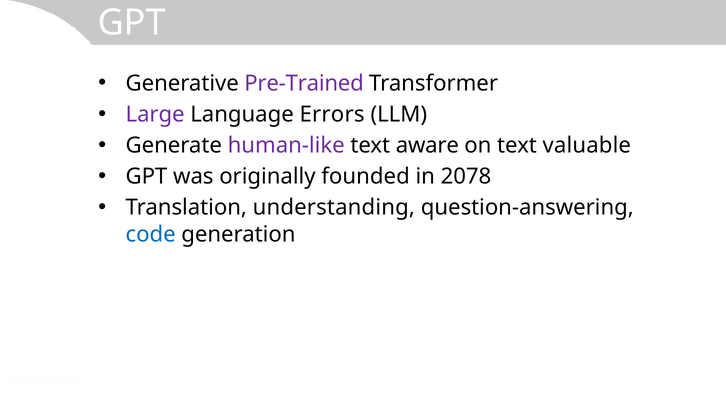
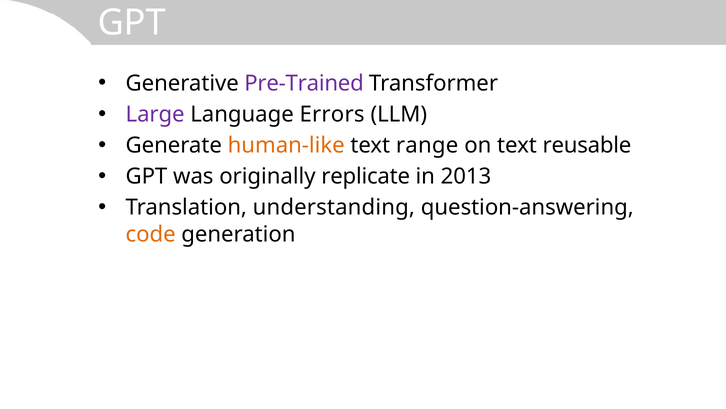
human-like colour: purple -> orange
aware: aware -> range
valuable: valuable -> reusable
founded: founded -> replicate
2078: 2078 -> 2013
code colour: blue -> orange
